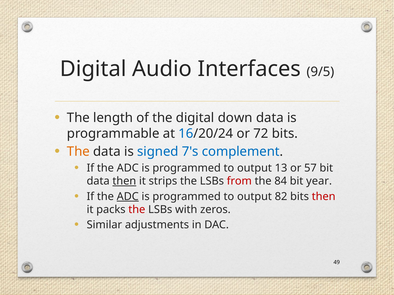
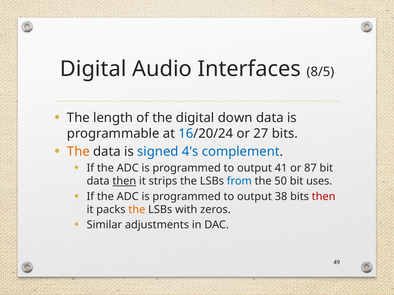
9/5: 9/5 -> 8/5
72: 72 -> 27
7's: 7's -> 4's
13: 13 -> 41
57: 57 -> 87
from colour: red -> blue
84: 84 -> 50
year: year -> uses
ADC at (128, 197) underline: present -> none
82: 82 -> 38
the at (137, 210) colour: red -> orange
